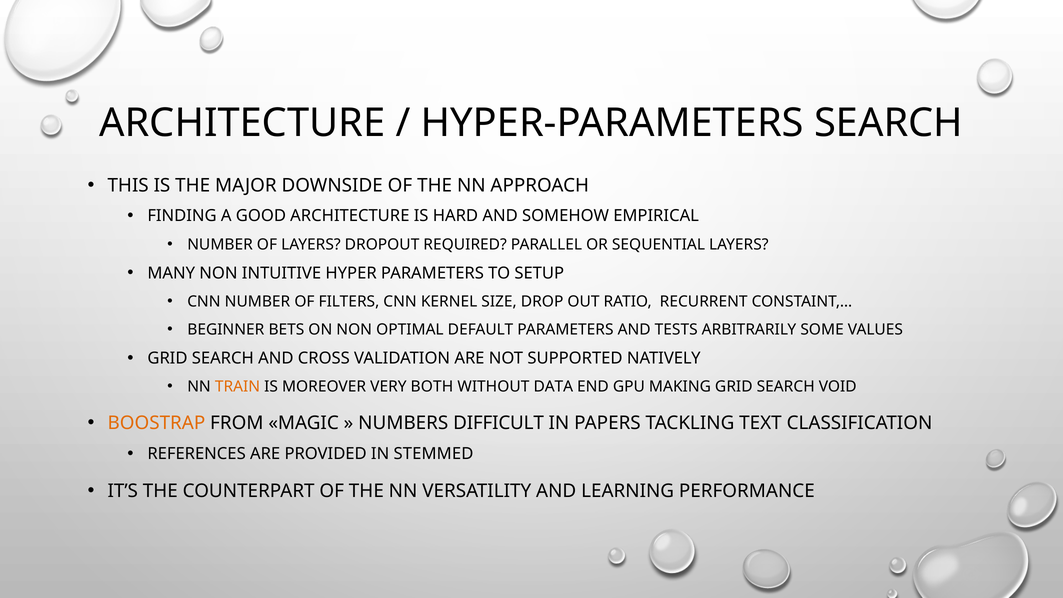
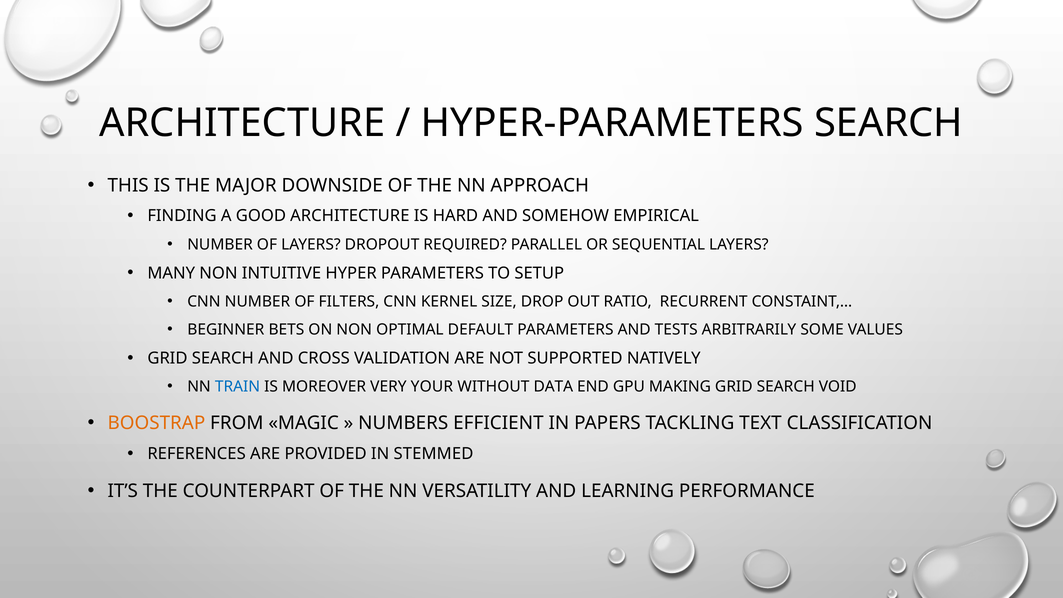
TRAIN colour: orange -> blue
BOTH: BOTH -> YOUR
DIFFICULT: DIFFICULT -> EFFICIENT
